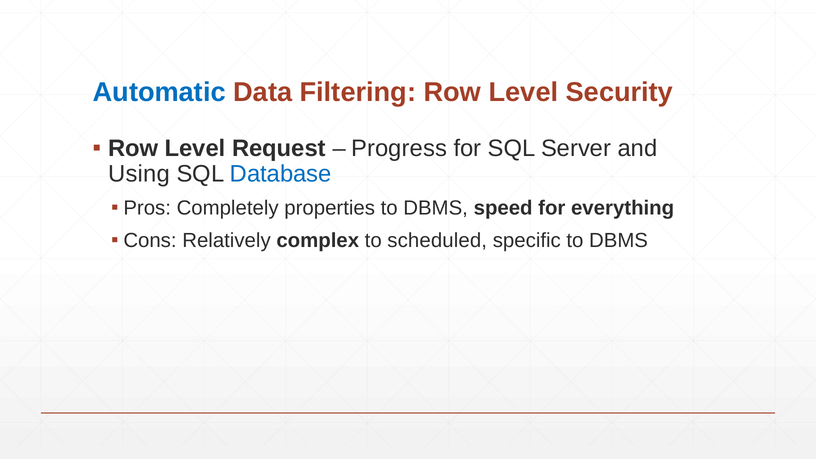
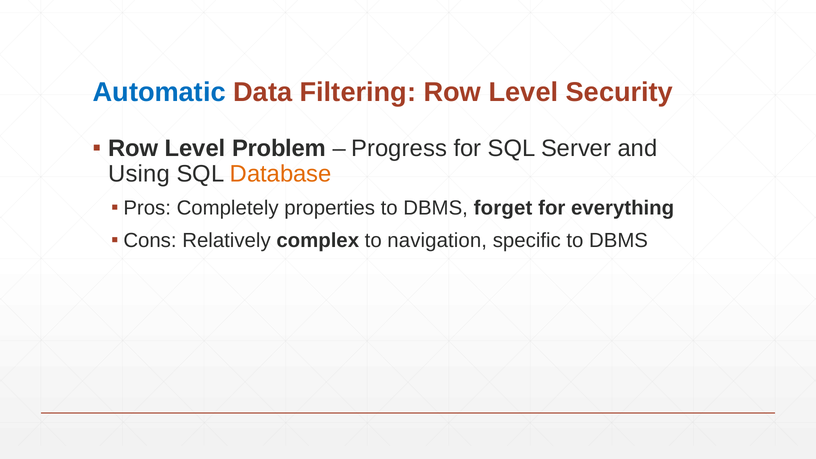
Request: Request -> Problem
Database colour: blue -> orange
speed: speed -> forget
scheduled: scheduled -> navigation
